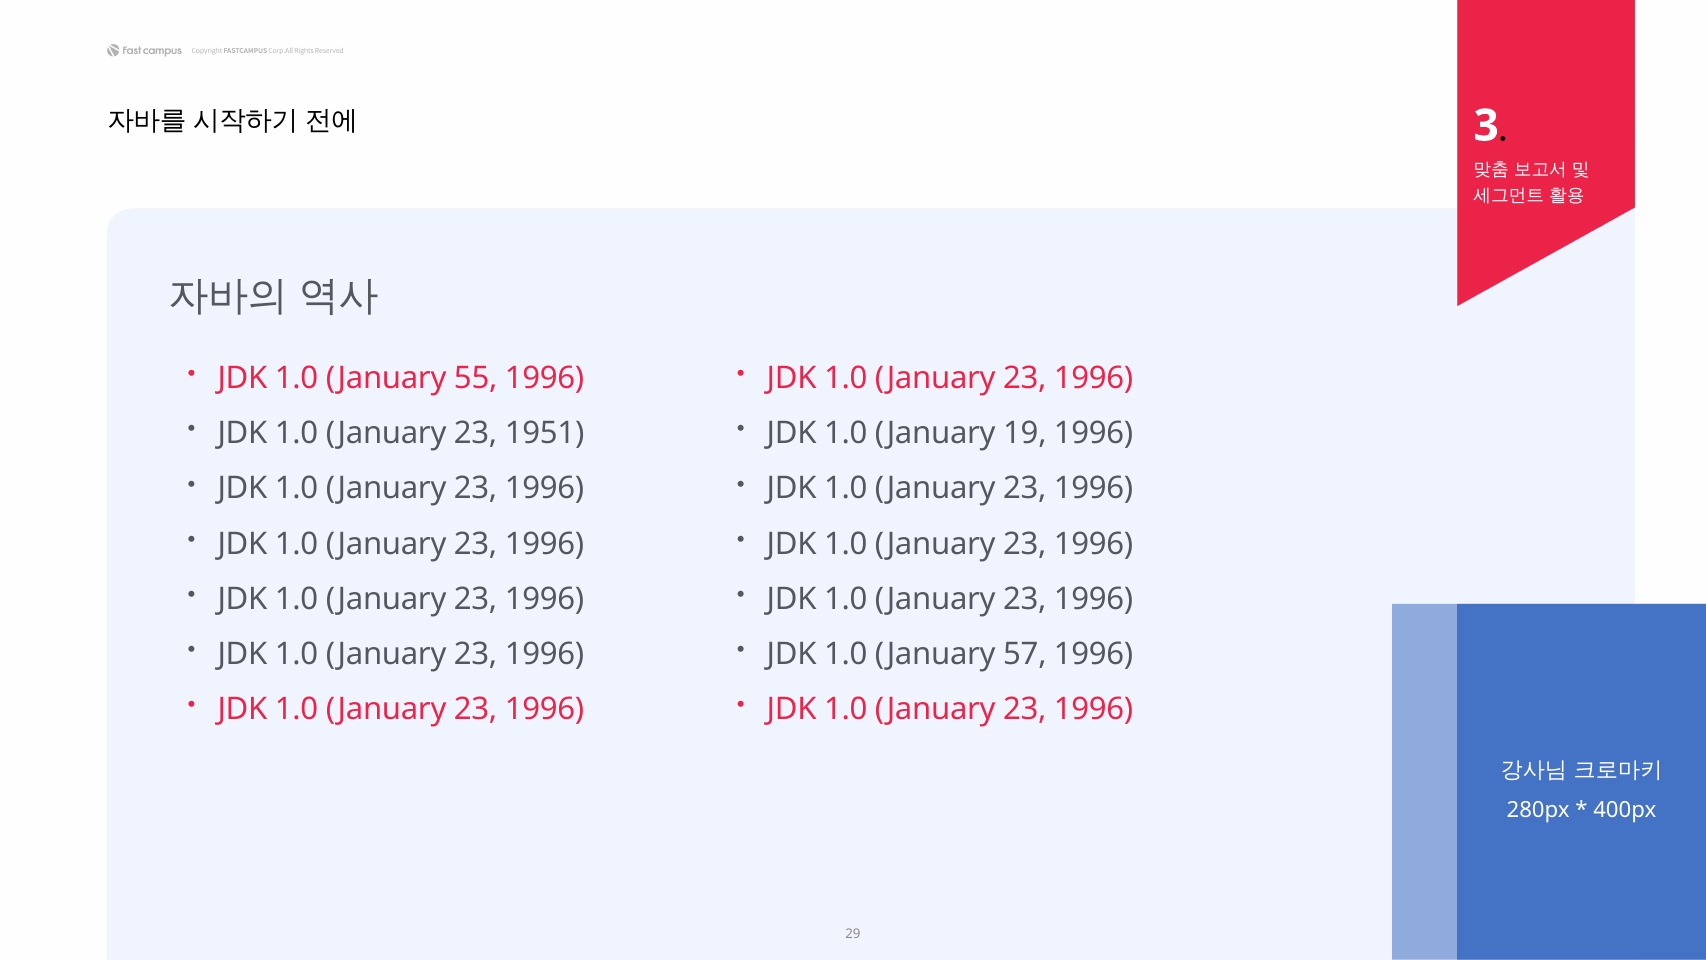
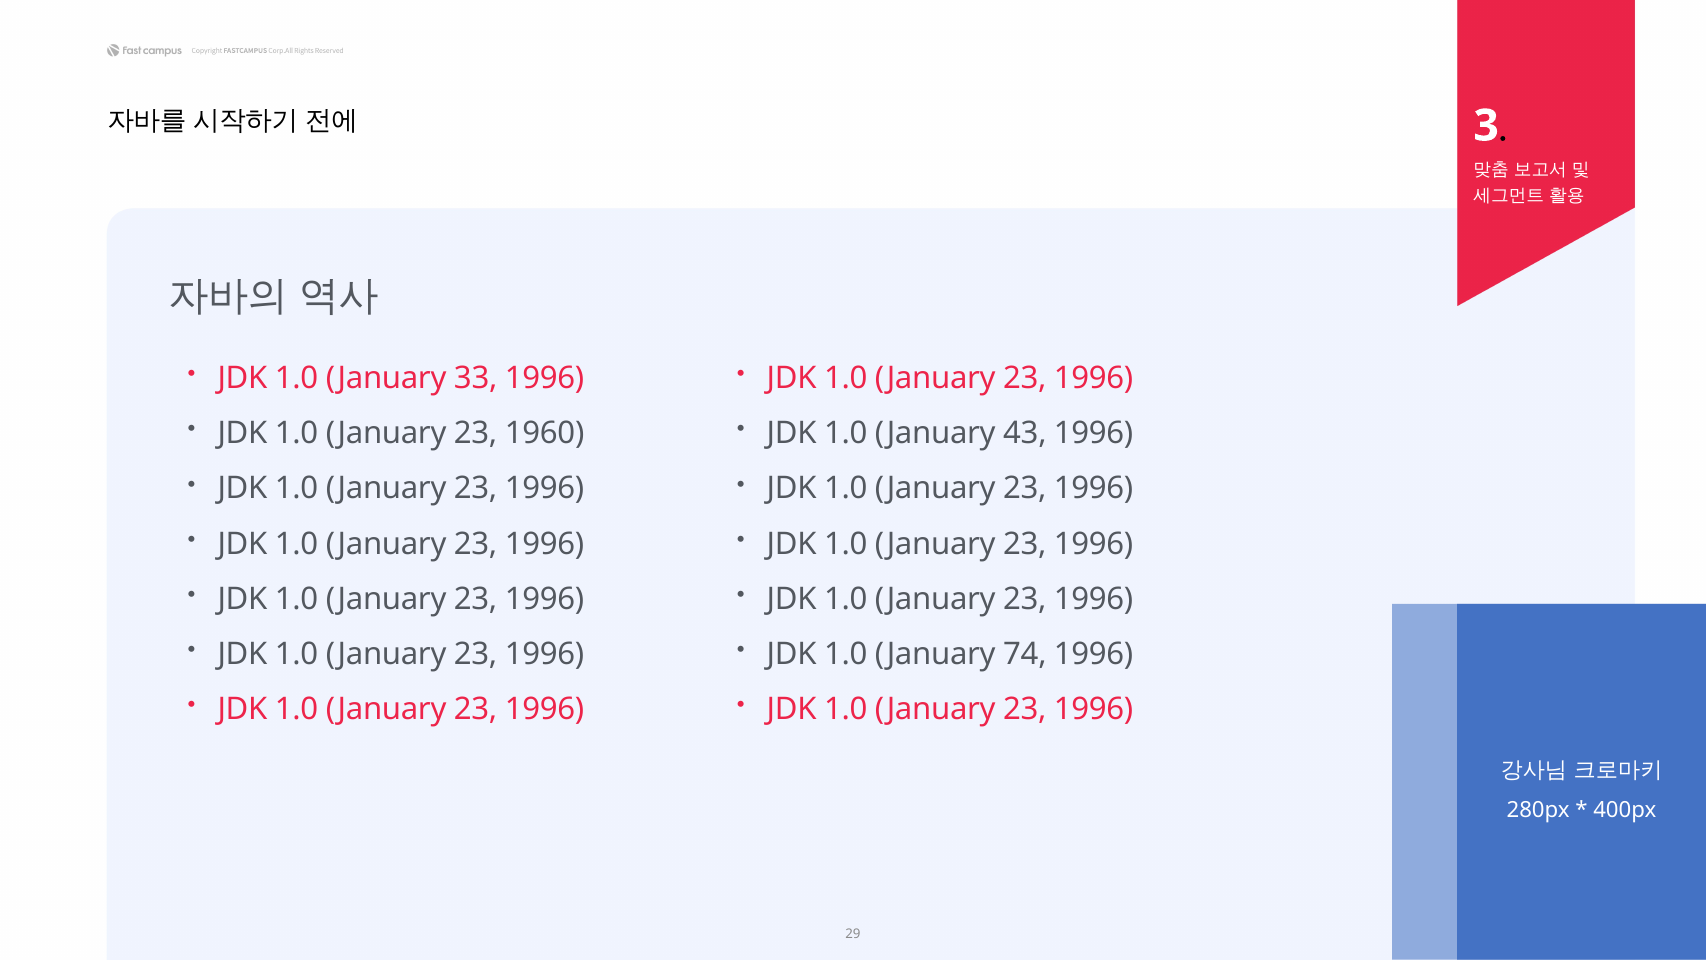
55: 55 -> 33
1951: 1951 -> 1960
19: 19 -> 43
57: 57 -> 74
